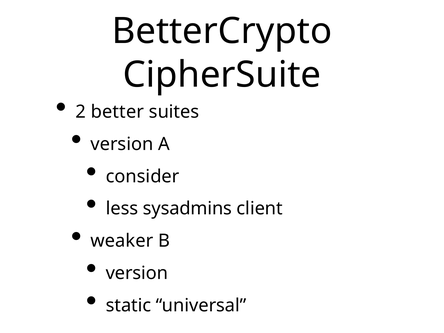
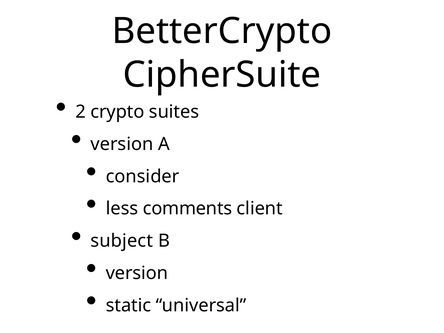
better: better -> crypto
sysadmins: sysadmins -> comments
weaker: weaker -> subject
